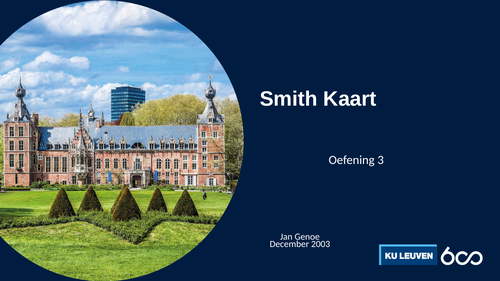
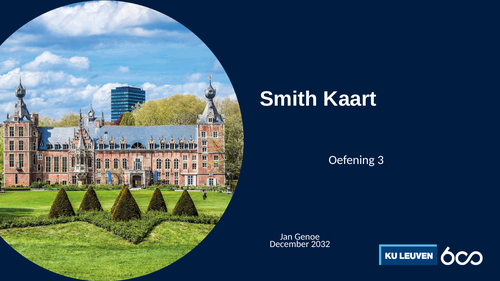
2003: 2003 -> 2032
